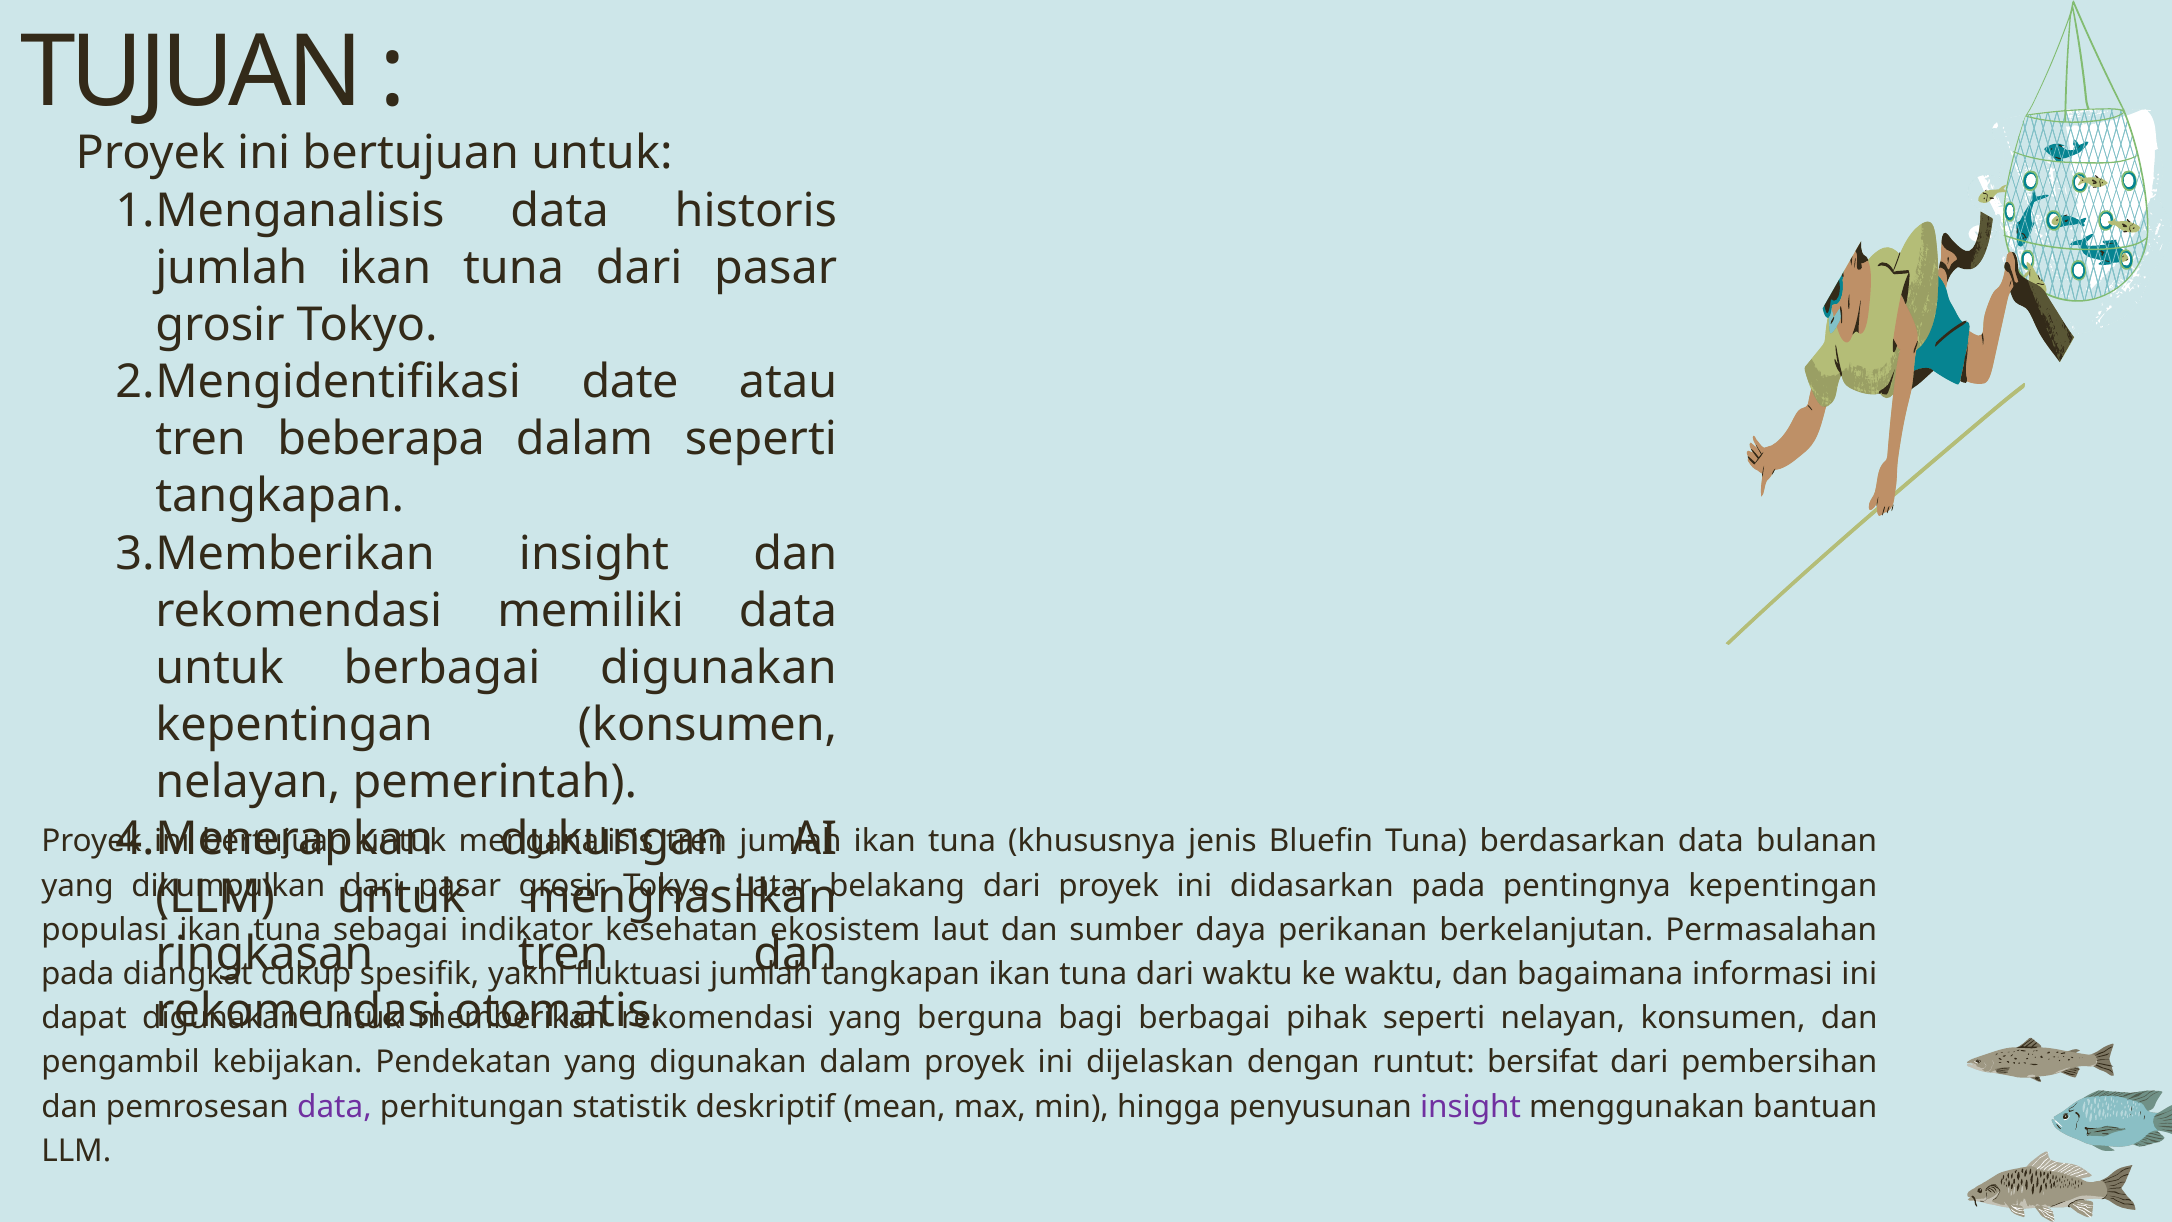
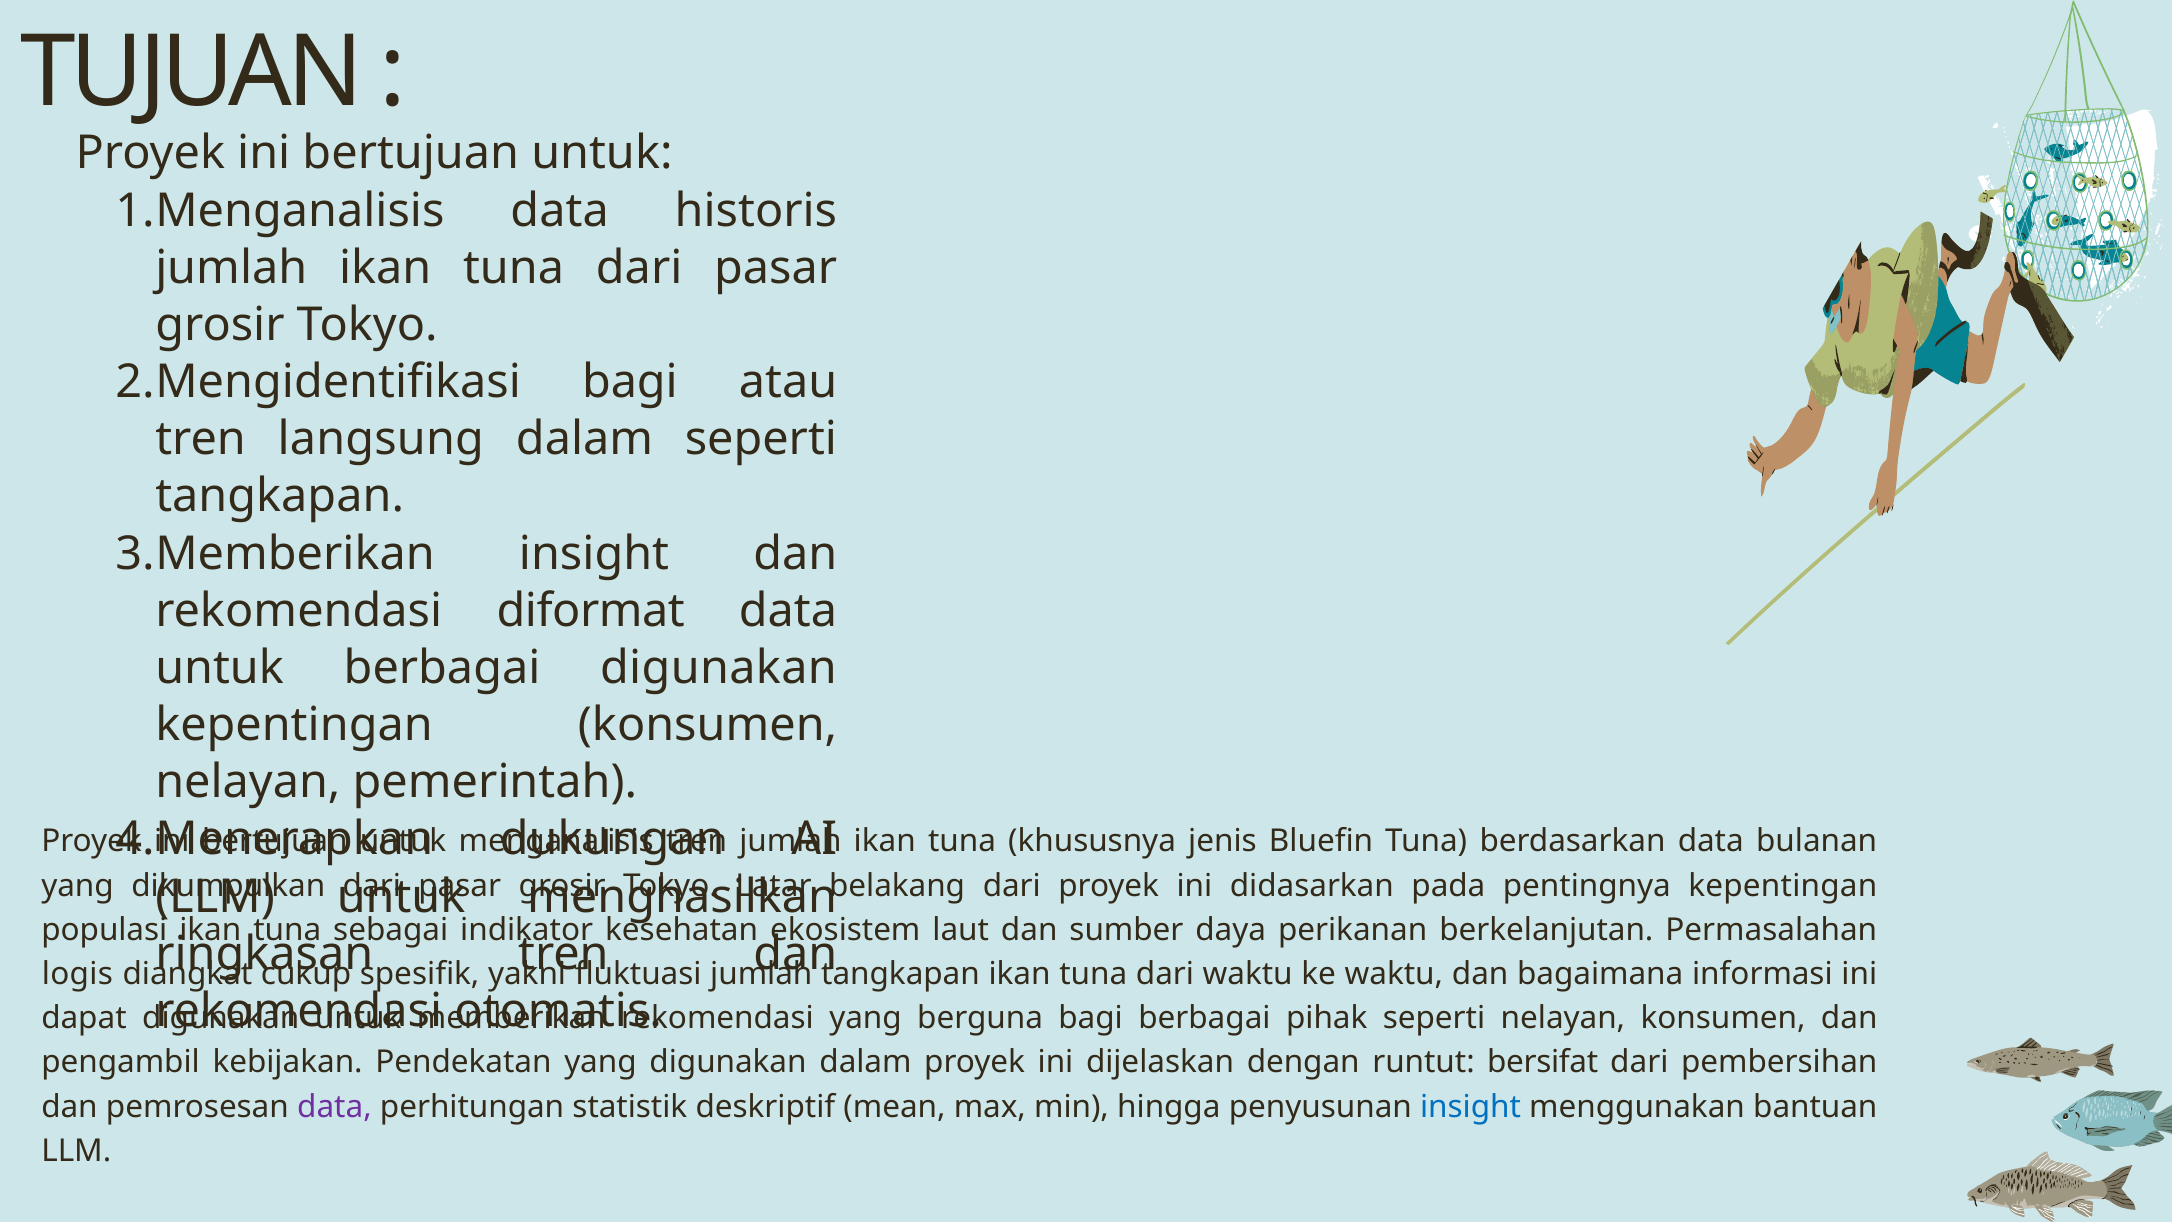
date at (630, 382): date -> bagi
beberapa: beberapa -> langsung
memiliki: memiliki -> diformat
pada at (78, 974): pada -> logis
insight at (1471, 1106) colour: purple -> blue
